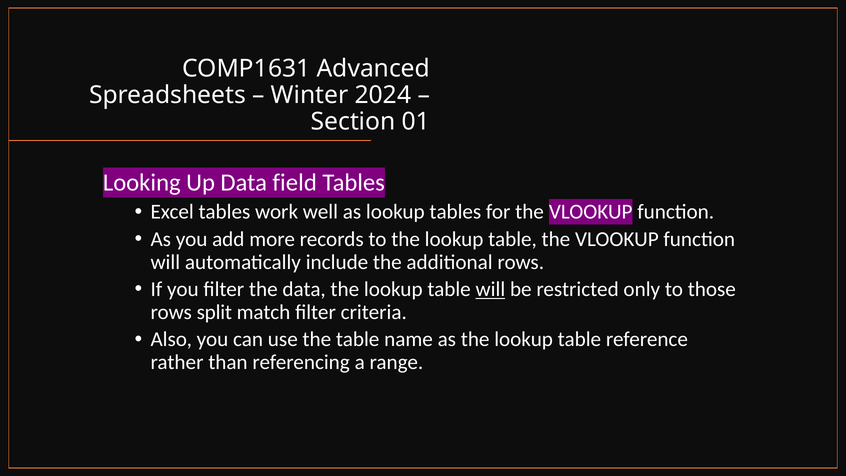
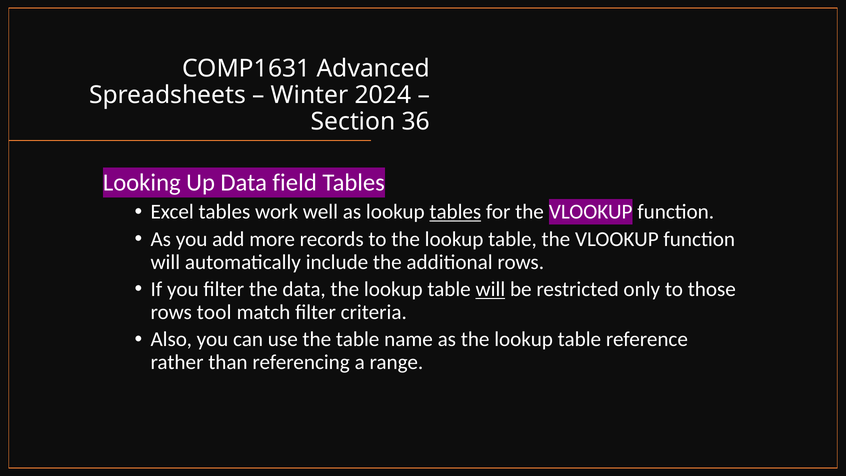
01: 01 -> 36
tables at (455, 212) underline: none -> present
split: split -> tool
